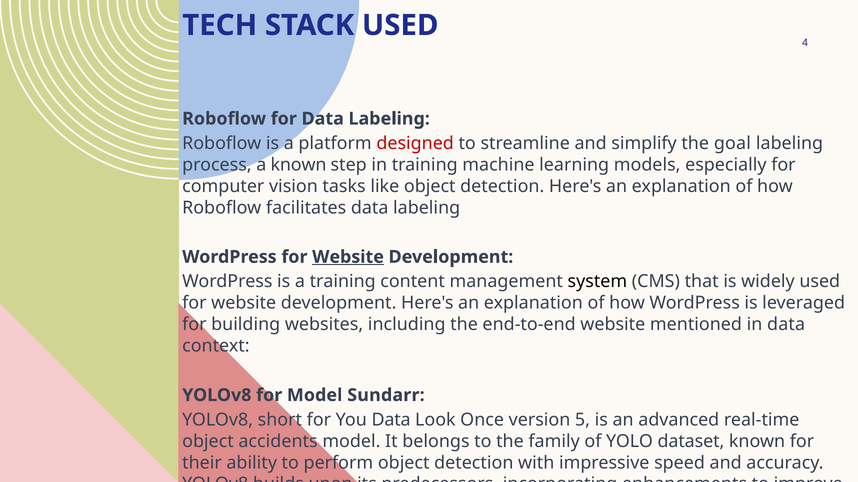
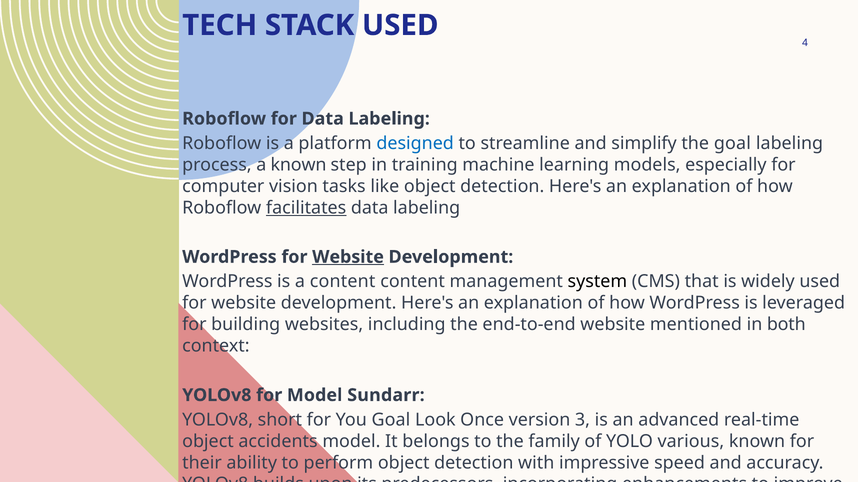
designed colour: red -> blue
facilitates underline: none -> present
a training: training -> content
in data: data -> both
You Data: Data -> Goal
5: 5 -> 3
dataset: dataset -> various
